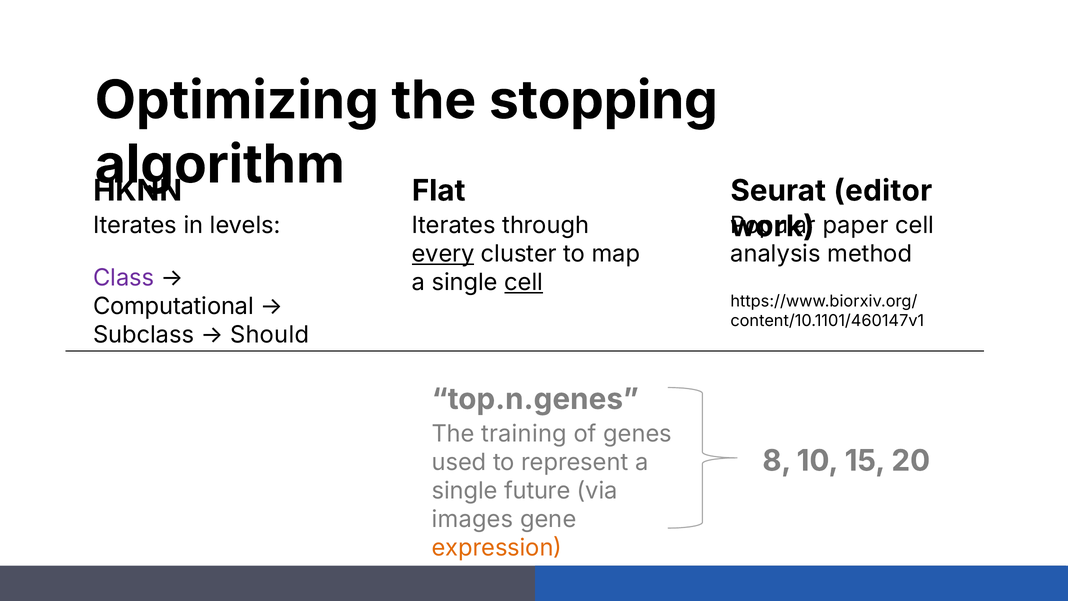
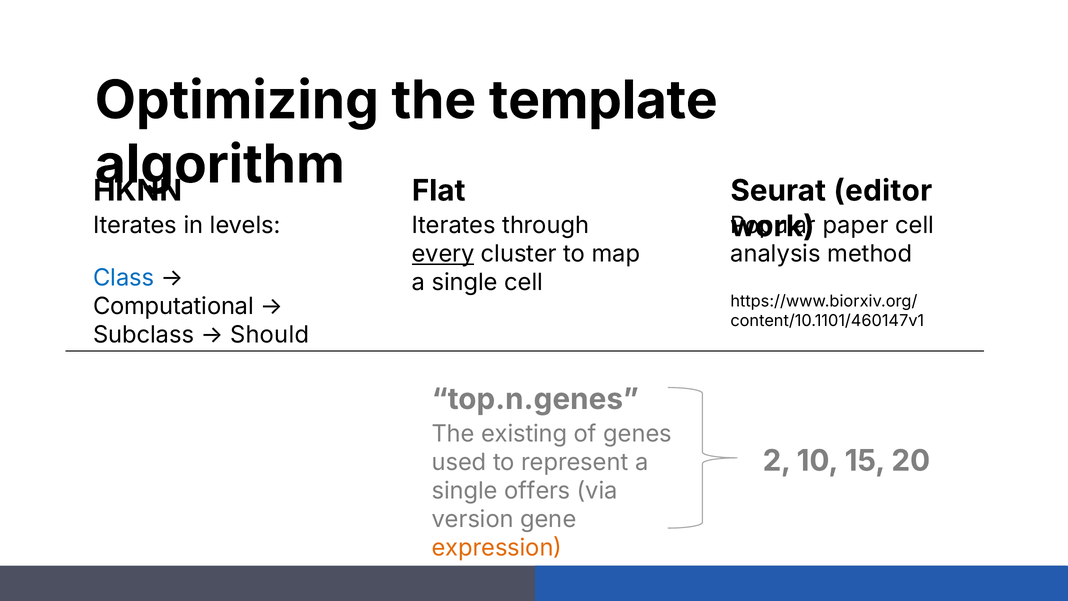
stopping: stopping -> template
Class colour: purple -> blue
cell at (524, 283) underline: present -> none
training: training -> existing
8: 8 -> 2
future: future -> offers
images: images -> version
